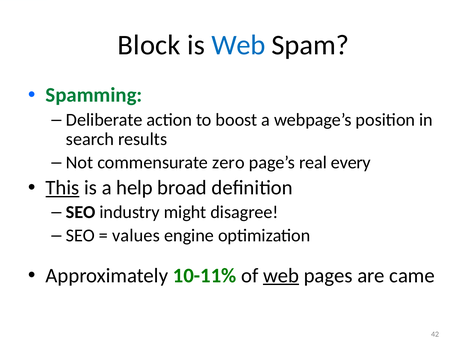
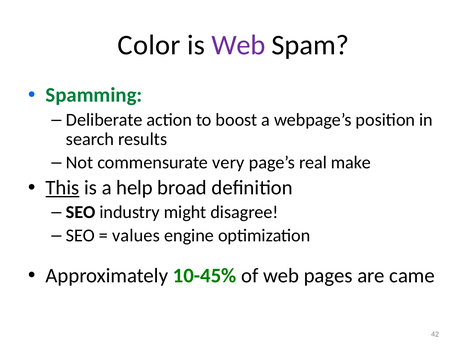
Block: Block -> Color
Web at (238, 45) colour: blue -> purple
zero: zero -> very
every: every -> make
10-11%: 10-11% -> 10-45%
web at (281, 276) underline: present -> none
